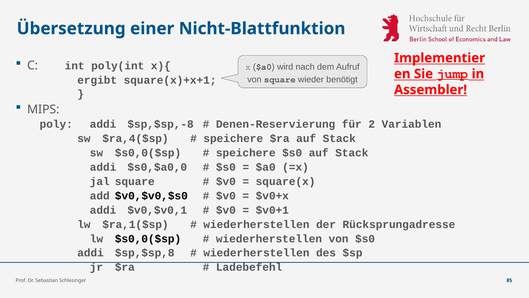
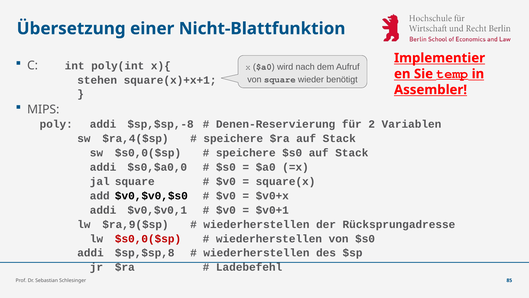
jump: jump -> temp
ergibt: ergibt -> stehen
$ra,1($sp: $ra,1($sp -> $ra,9($sp
$s0,0($sp at (148, 238) colour: black -> red
